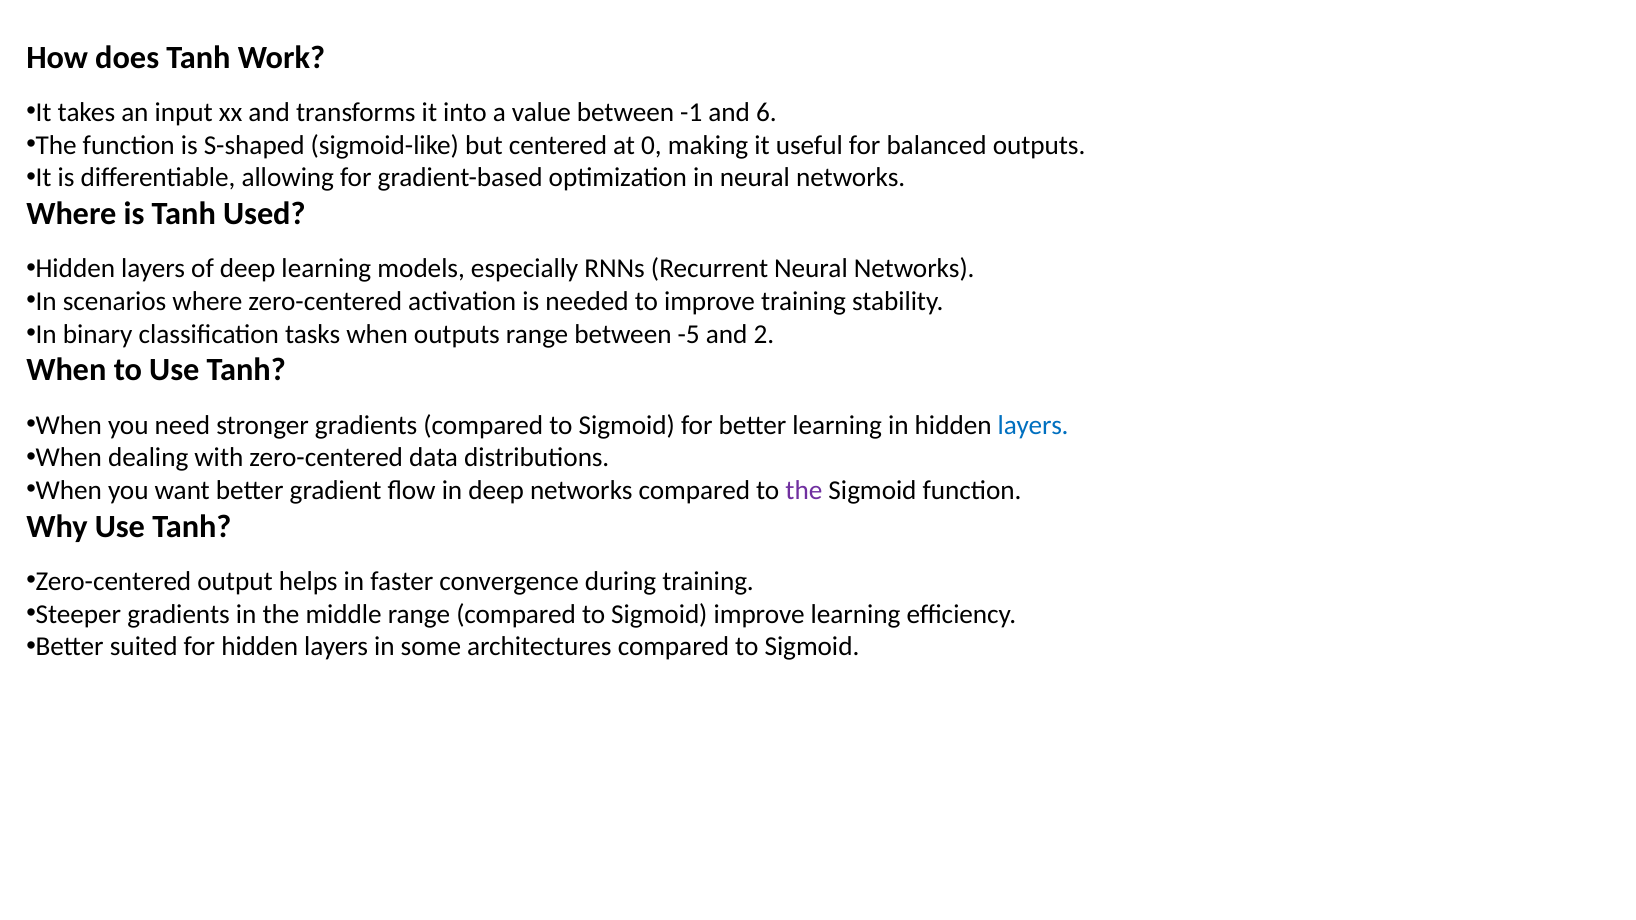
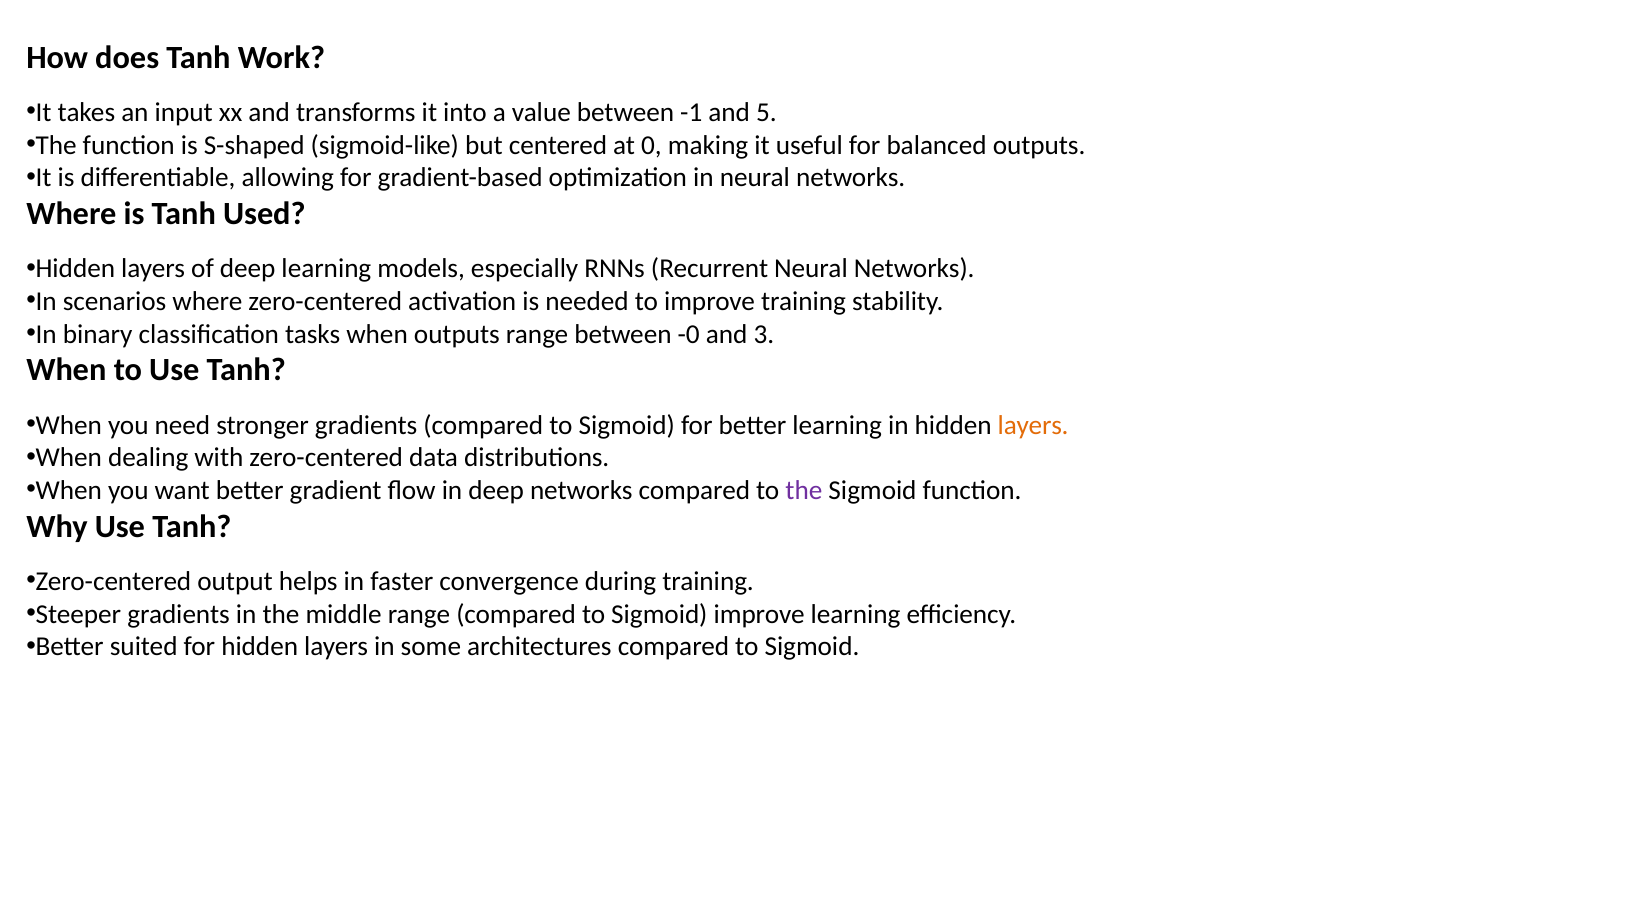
6: 6 -> 5
-5: -5 -> -0
2: 2 -> 3
layers at (1033, 425) colour: blue -> orange
